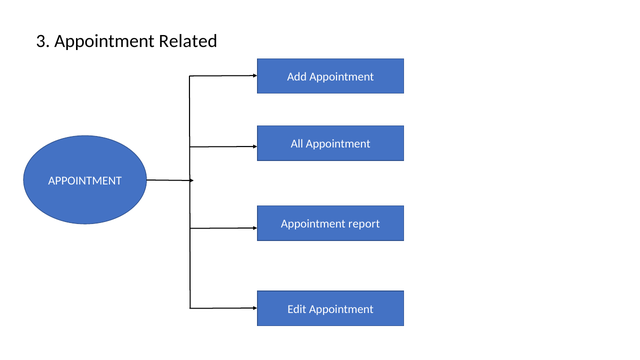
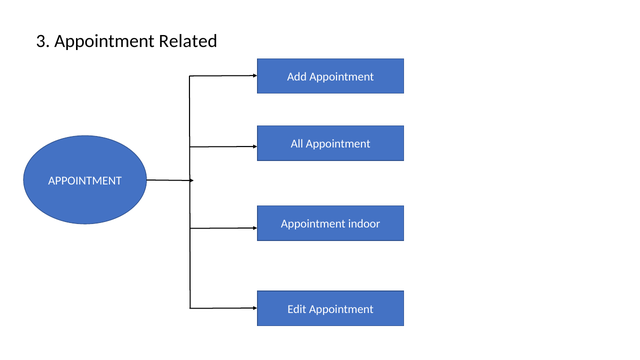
report: report -> indoor
